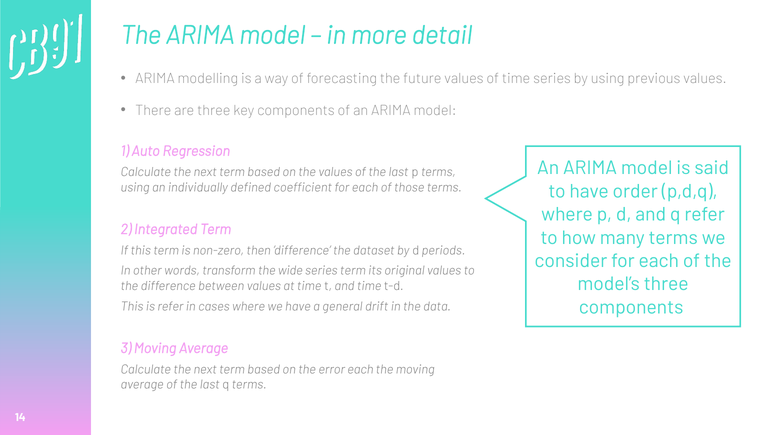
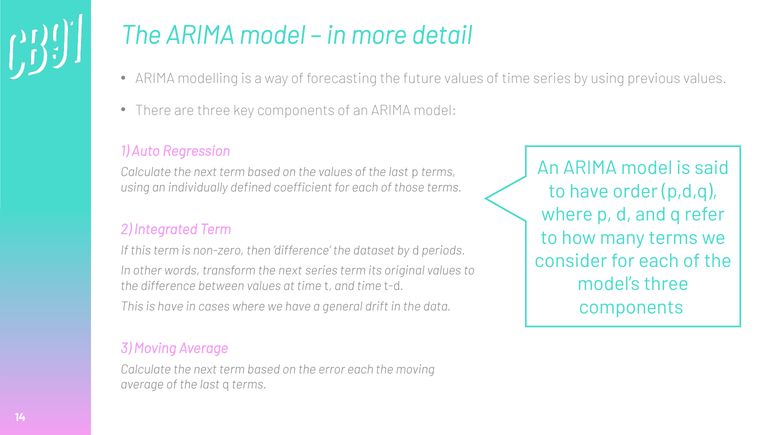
transform the wide: wide -> next
is refer: refer -> have
